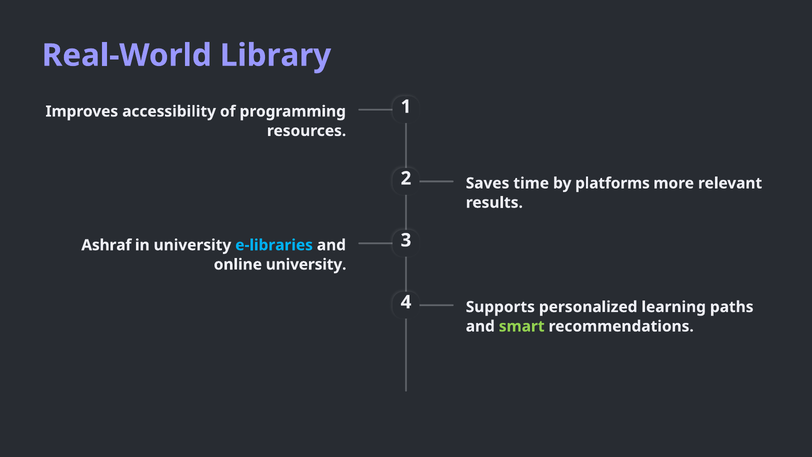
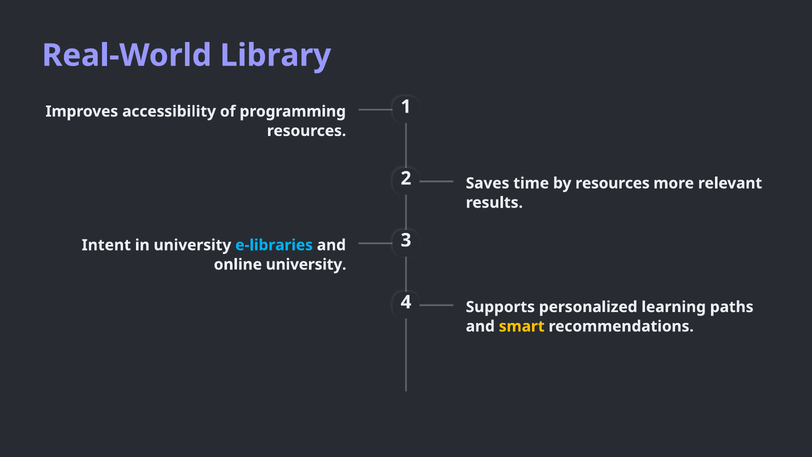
by platforms: platforms -> resources
Ashraf: Ashraf -> Intent
smart colour: light green -> yellow
